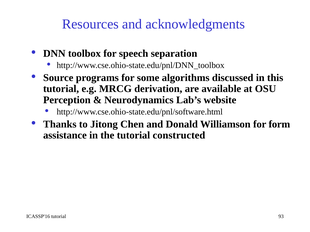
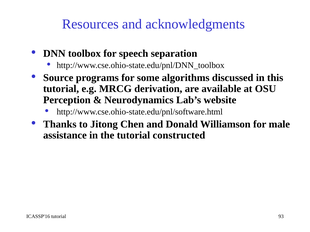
form: form -> male
